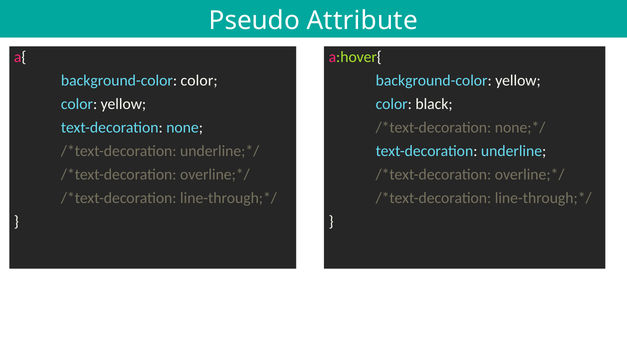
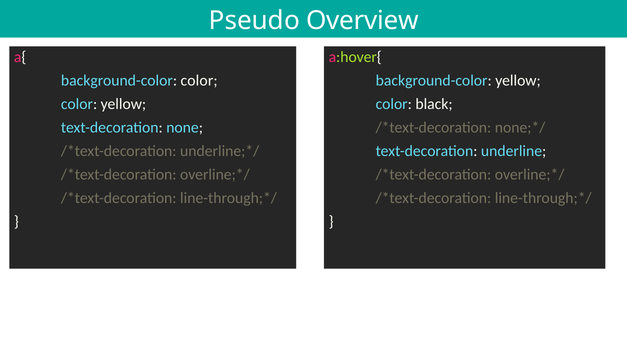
Attribute: Attribute -> Overview
